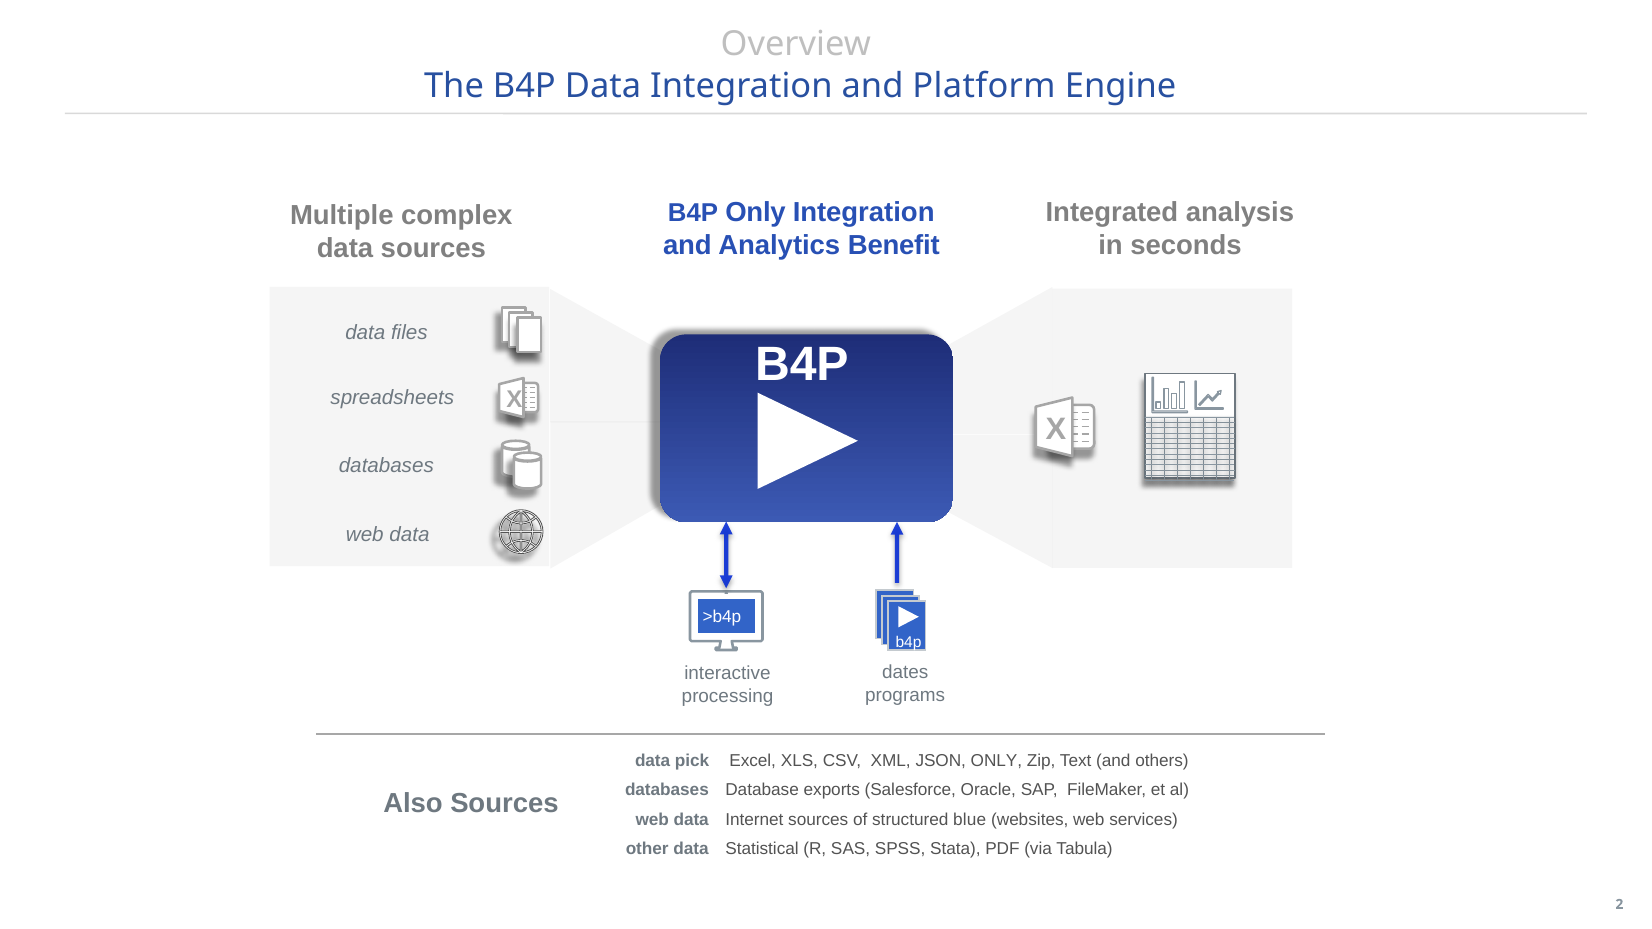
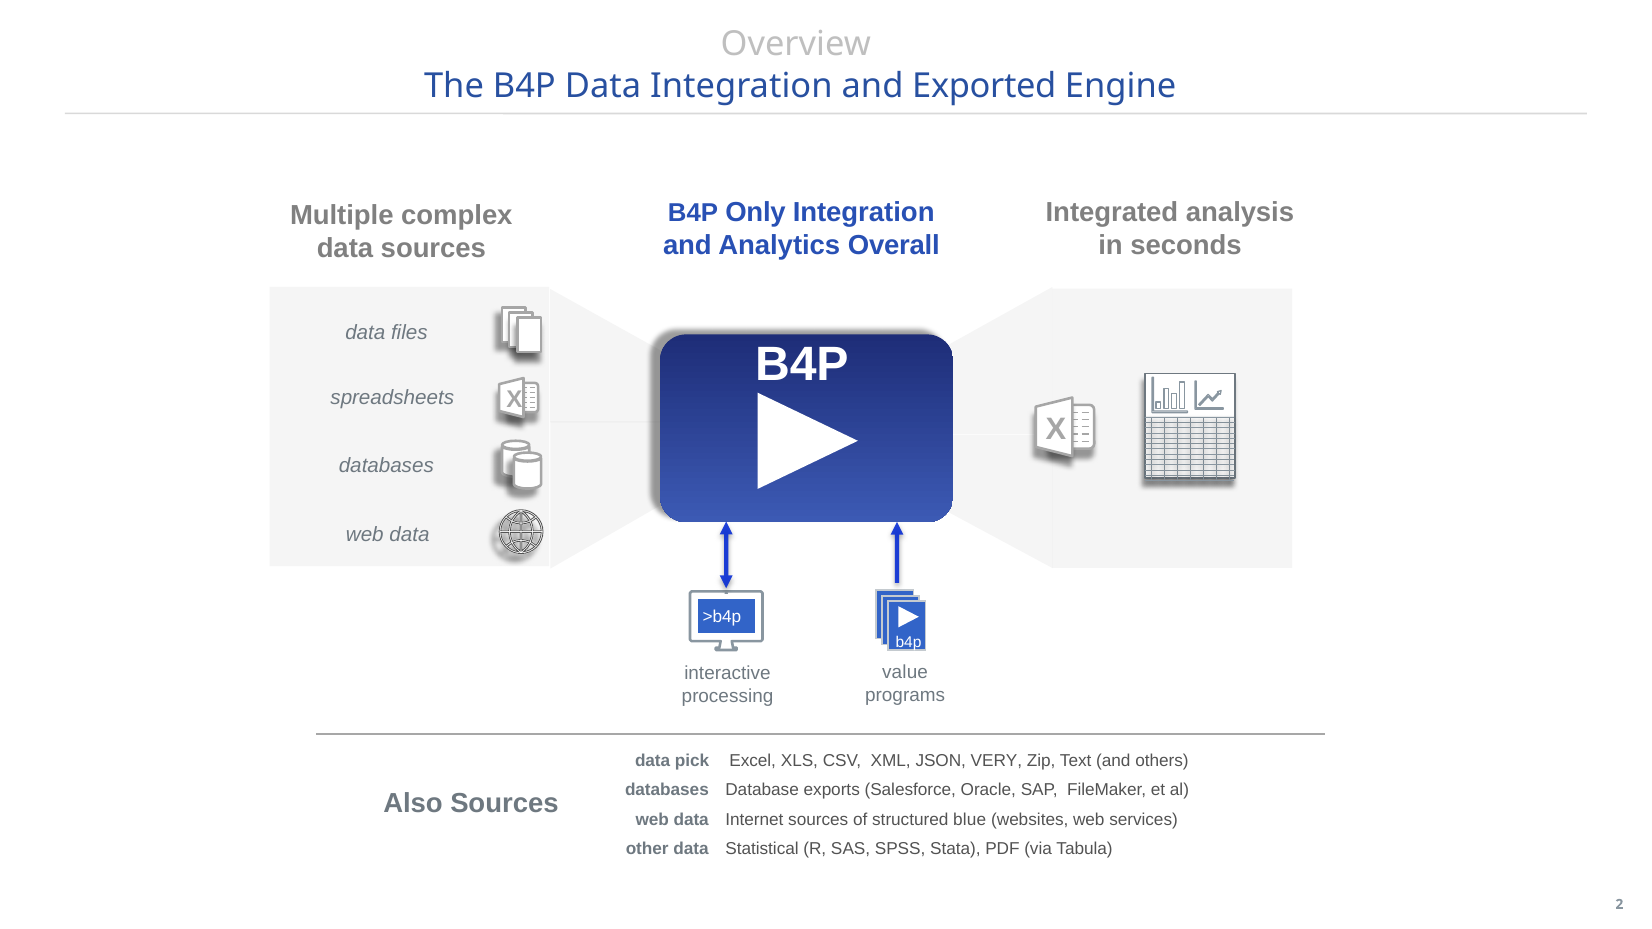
Platform: Platform -> Exported
Benefit: Benefit -> Overall
dates: dates -> value
JSON ONLY: ONLY -> VERY
